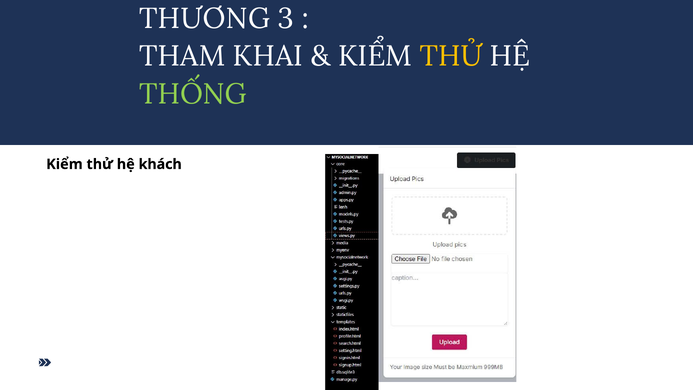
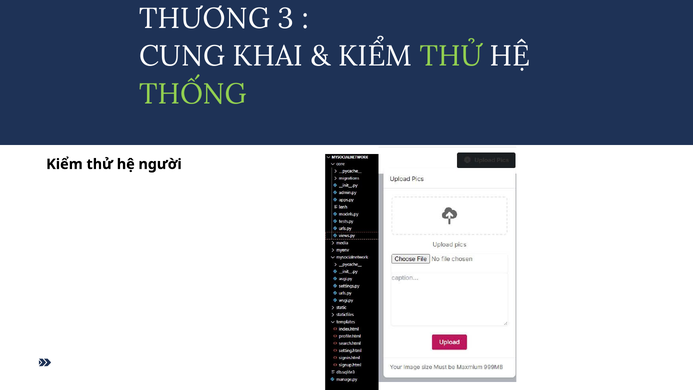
THAM: THAM -> CUNG
THỬ at (451, 56) colour: yellow -> light green
khách: khách -> người
